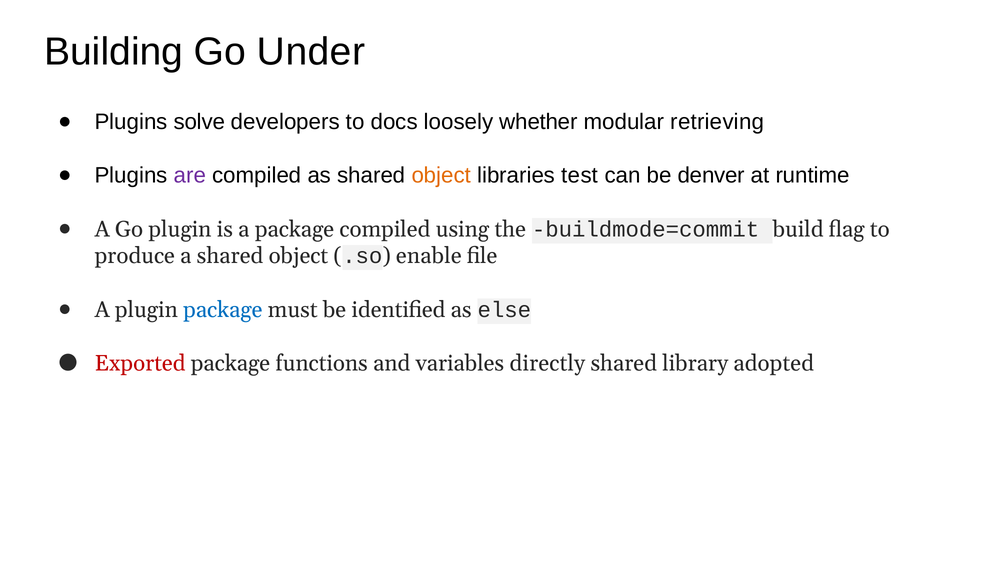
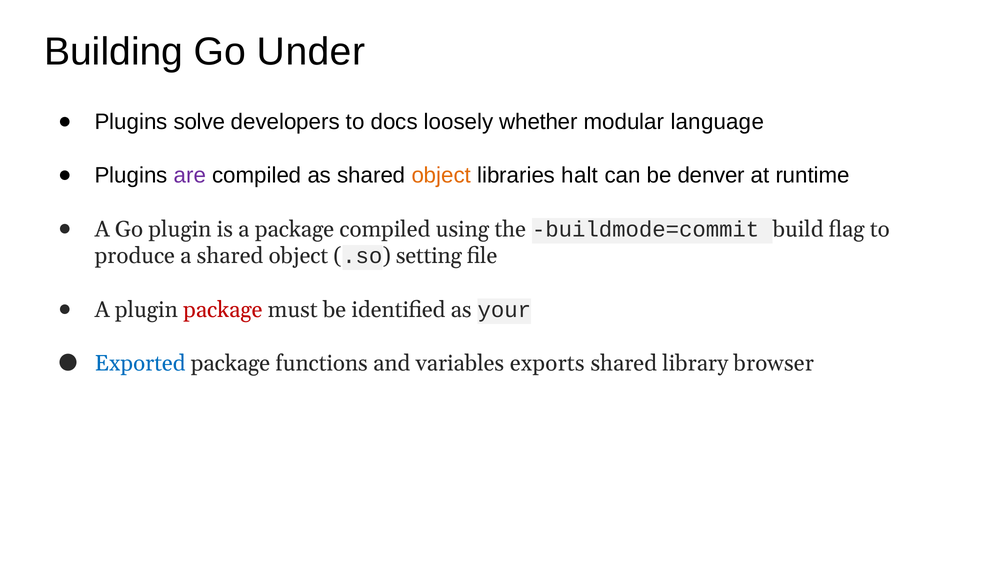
retrieving: retrieving -> language
test: test -> halt
enable: enable -> setting
package at (223, 310) colour: blue -> red
else: else -> your
Exported colour: red -> blue
directly: directly -> exports
adopted: adopted -> browser
